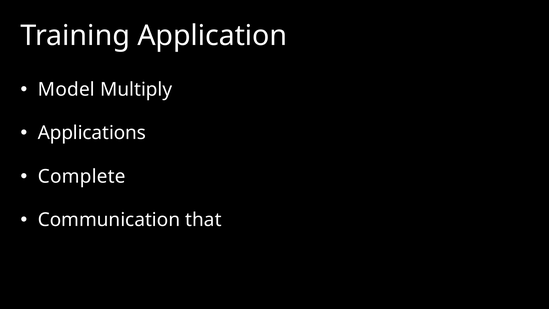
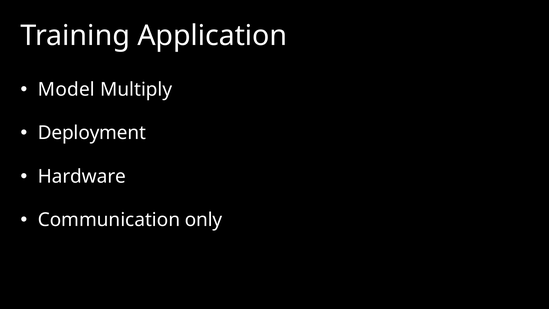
Applications: Applications -> Deployment
Complete: Complete -> Hardware
that: that -> only
